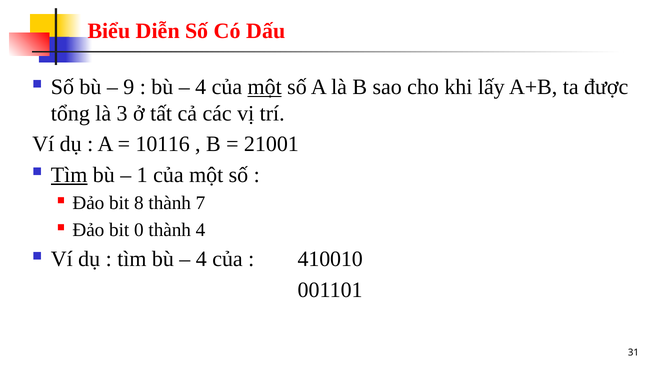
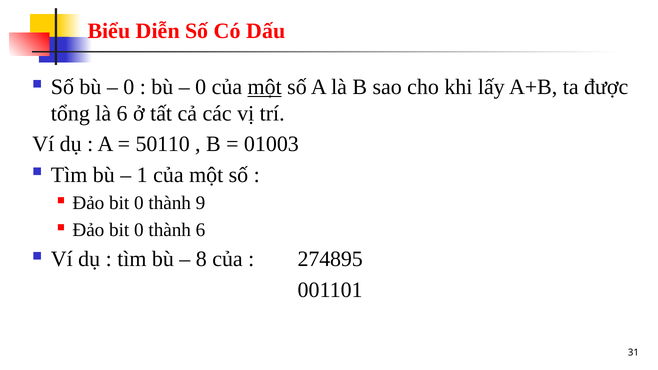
9 at (129, 87): 9 -> 0
4 at (201, 87): 4 -> 0
là 3: 3 -> 6
10116: 10116 -> 50110
21001: 21001 -> 01003
Tìm at (69, 175) underline: present -> none
8 at (139, 203): 8 -> 0
7: 7 -> 9
thành 4: 4 -> 6
4 at (201, 259): 4 -> 8
410010: 410010 -> 274895
